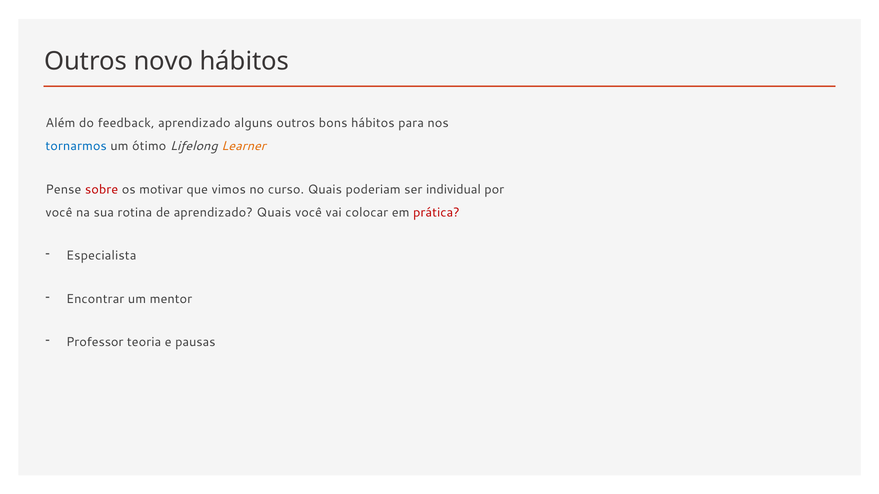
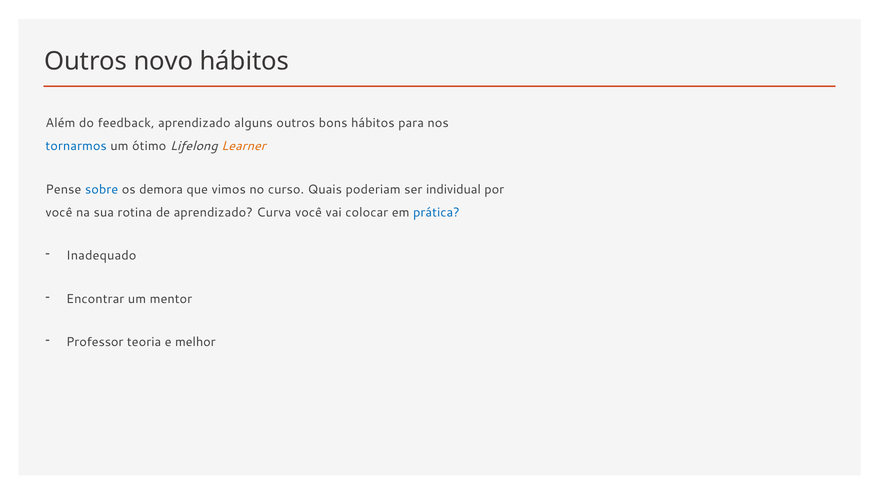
sobre colour: red -> blue
motivar: motivar -> demora
aprendizado Quais: Quais -> Curva
prática colour: red -> blue
Especialista: Especialista -> Inadequado
pausas: pausas -> melhor
